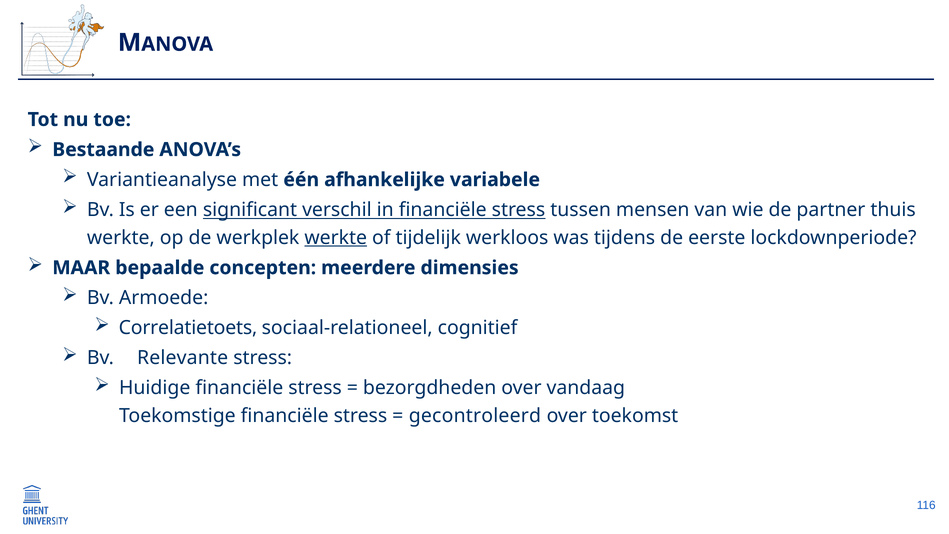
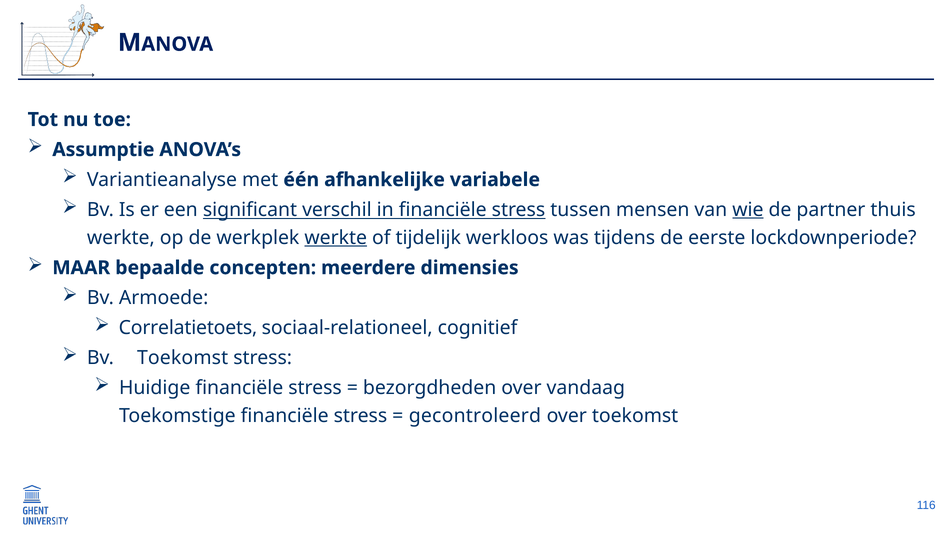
Bestaande: Bestaande -> Assumptie
wie underline: none -> present
Bv Relevante: Relevante -> Toekomst
